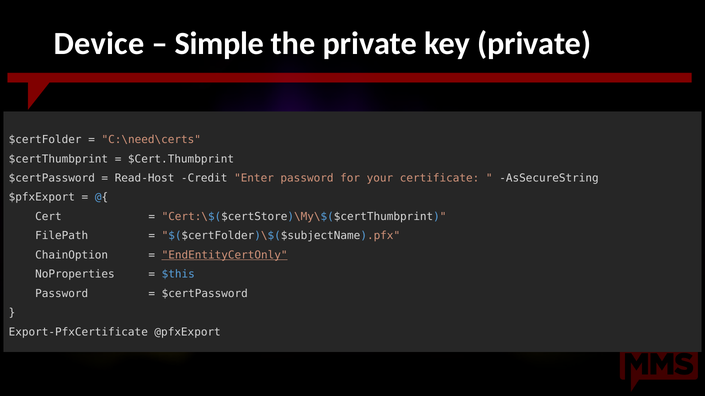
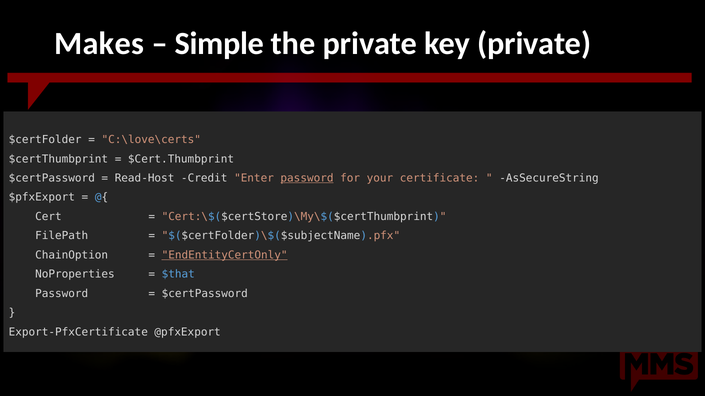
Device: Device -> Makes
C:\need\certs: C:\need\certs -> C:\love\certs
password at (307, 178) underline: none -> present
$this: $this -> $that
